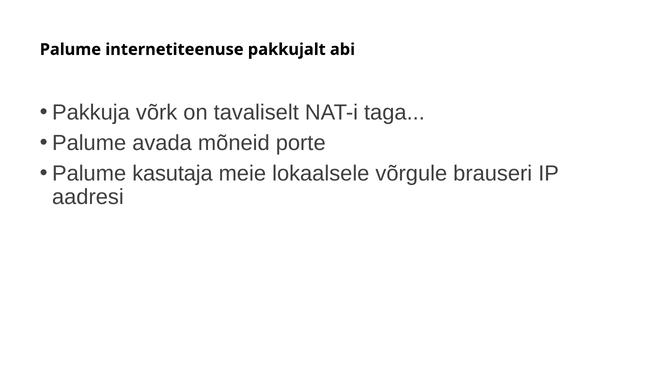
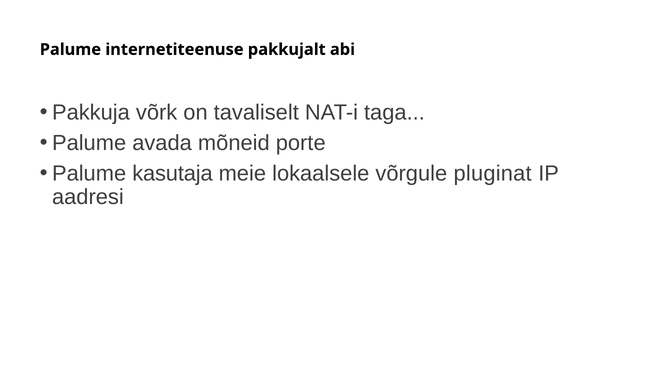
brauseri: brauseri -> pluginat
